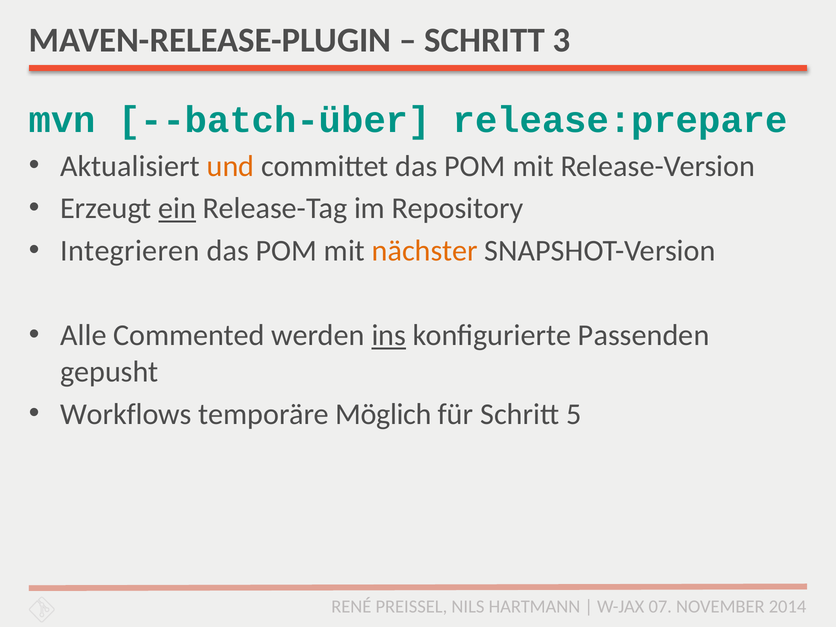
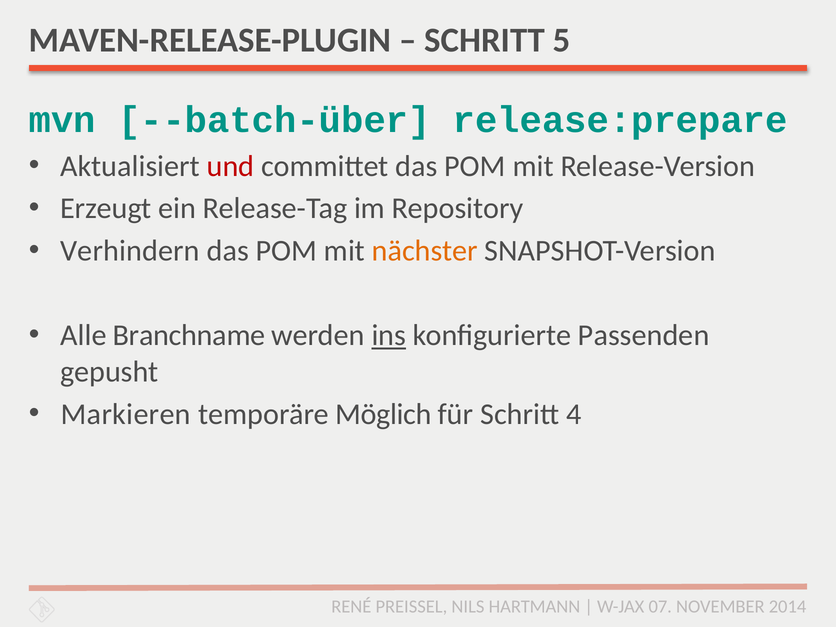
3: 3 -> 5
und colour: orange -> red
ein underline: present -> none
Integrieren: Integrieren -> Verhindern
Commented: Commented -> Branchname
Workflows: Workflows -> Markieren
5: 5 -> 4
